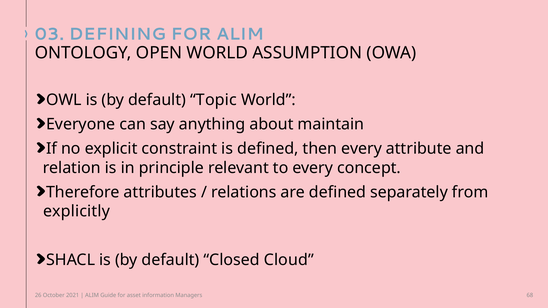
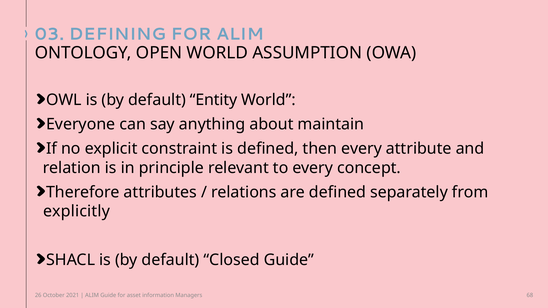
Topic: Topic -> Entity
Closed Cloud: Cloud -> Guide
